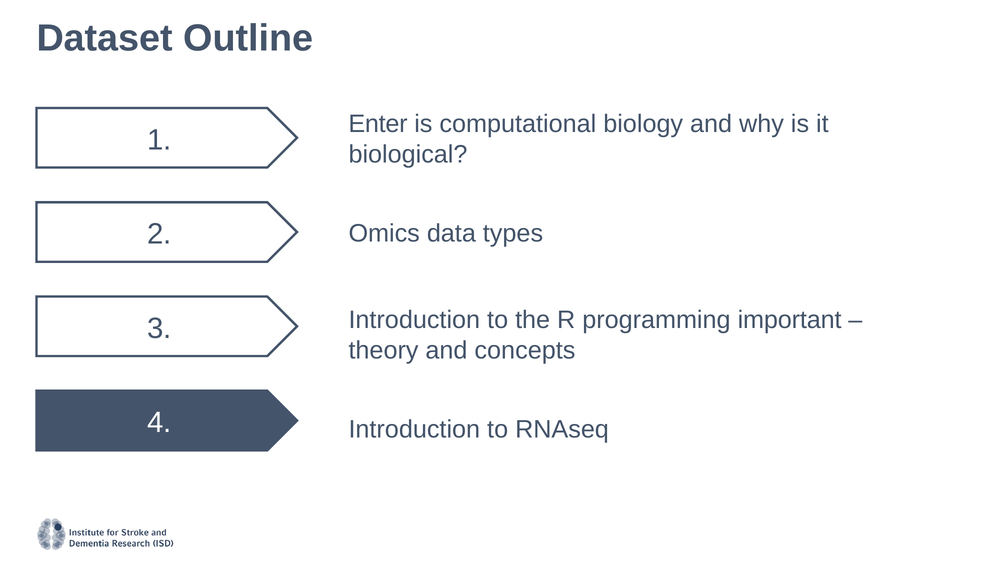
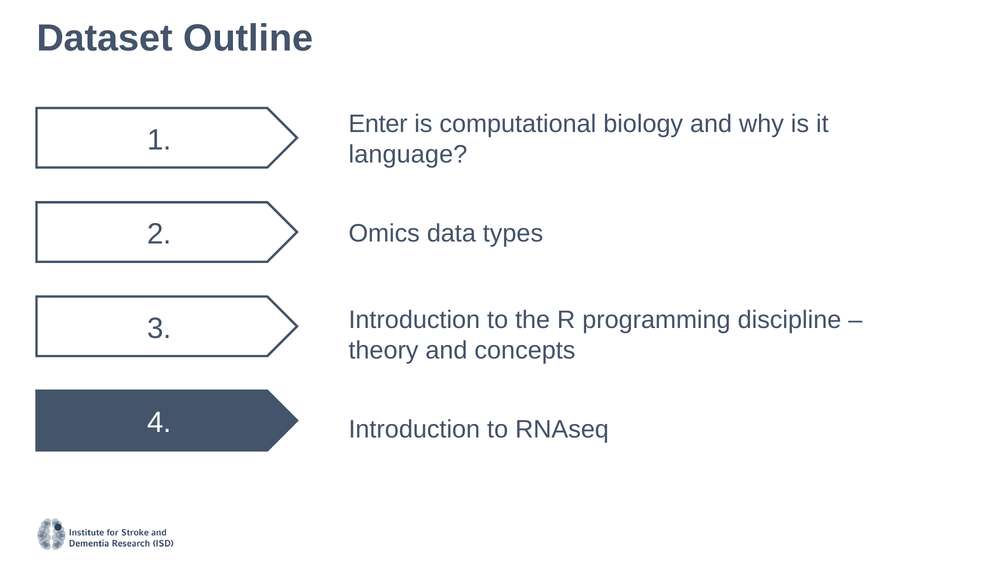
biological: biological -> language
important: important -> discipline
